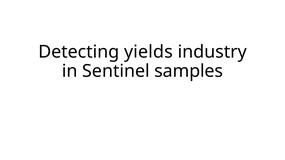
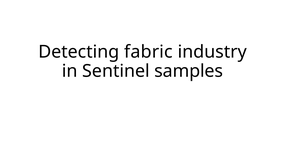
yields: yields -> fabric
